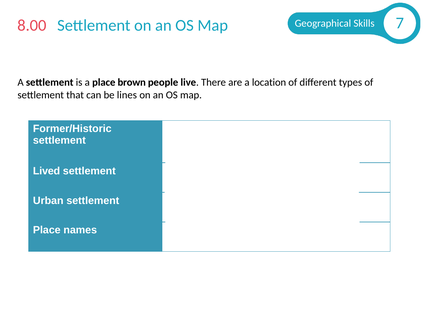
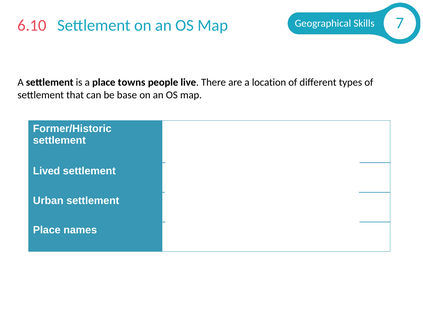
8.00: 8.00 -> 6.10
place brown: brown -> towns
lines: lines -> base
